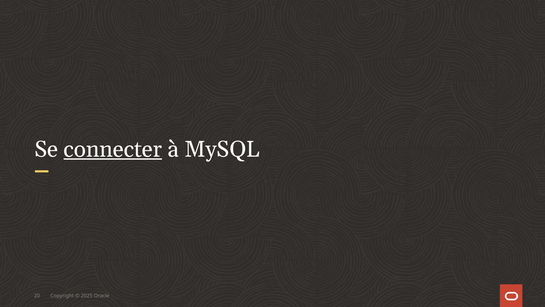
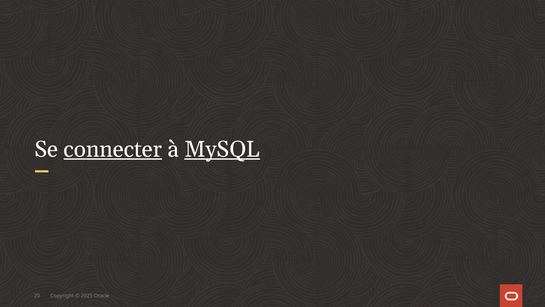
MySQL underline: none -> present
